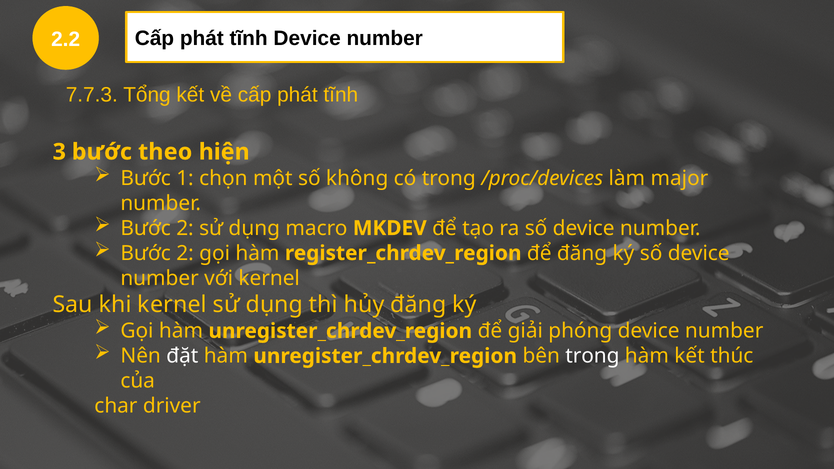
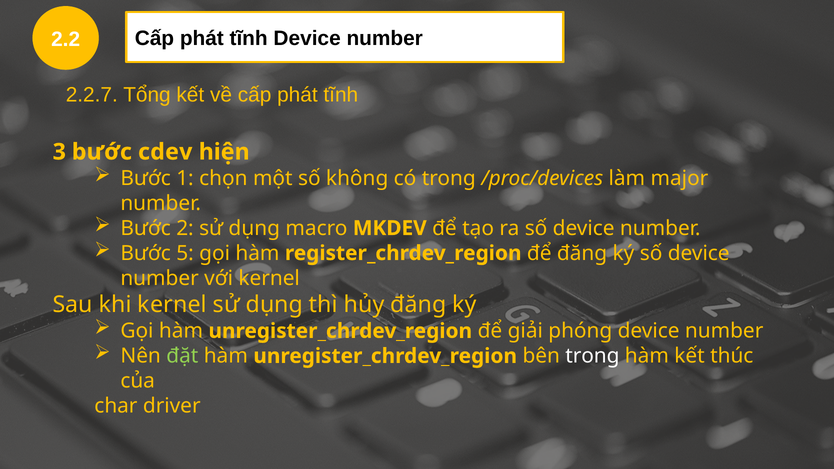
7.7.3: 7.7.3 -> 2.2.7
theo: theo -> cdev
2 at (185, 253): 2 -> 5
đặt colour: white -> light green
